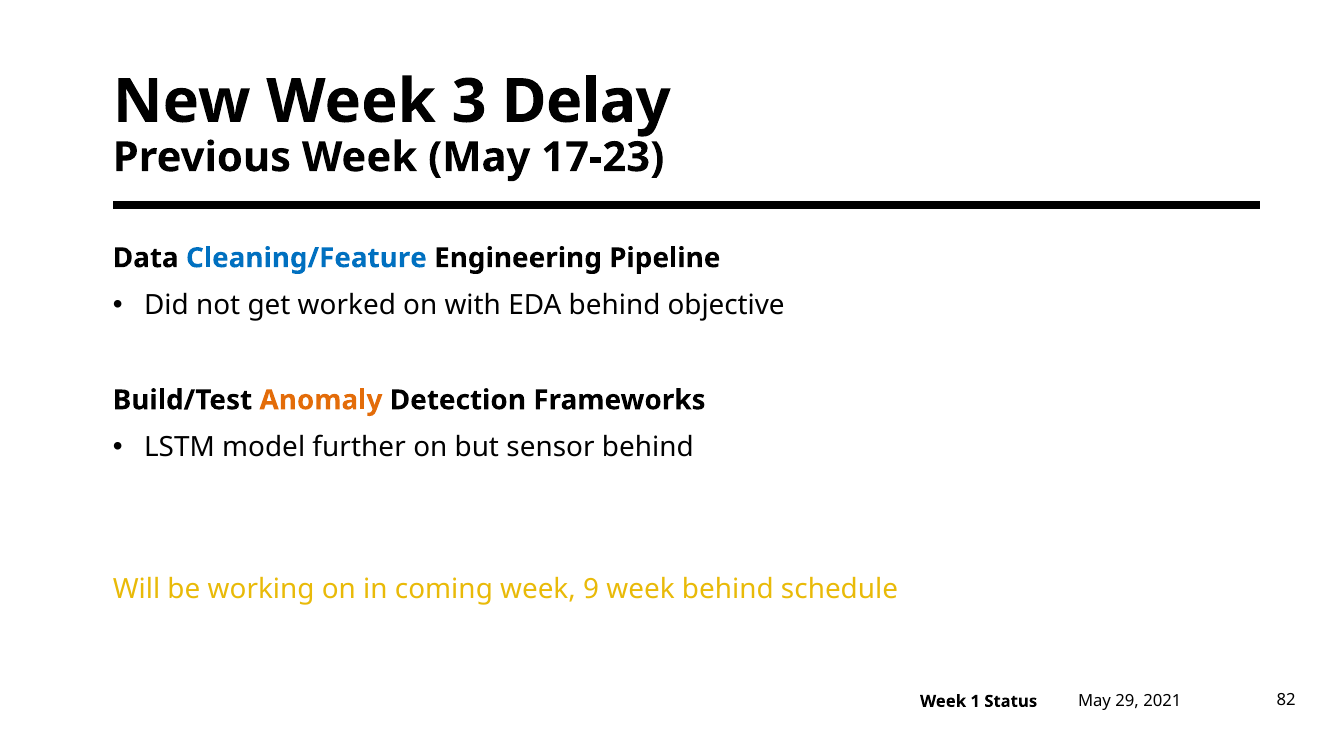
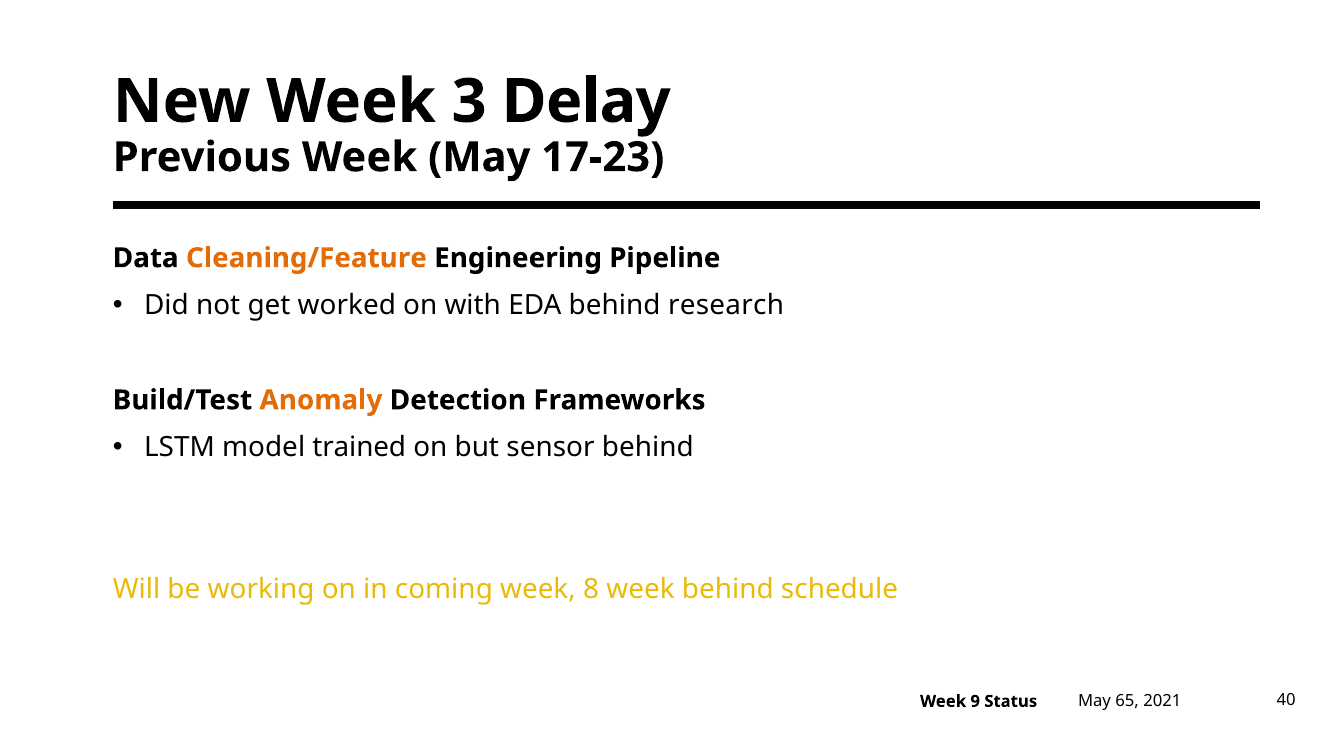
Cleaning/Feature colour: blue -> orange
objective: objective -> research
further: further -> trained
9: 9 -> 8
29: 29 -> 65
1: 1 -> 9
82: 82 -> 40
